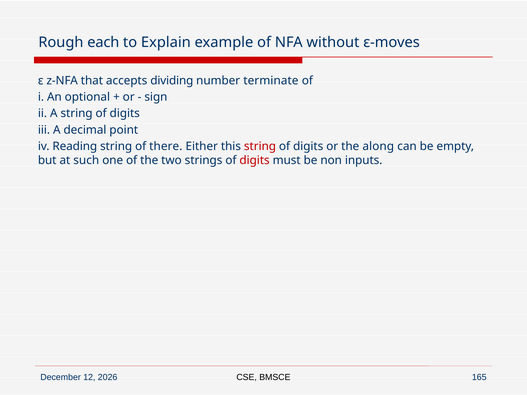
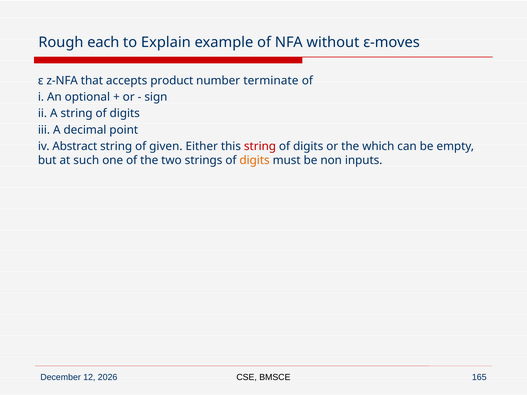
dividing: dividing -> product
Reading: Reading -> Abstract
there: there -> given
along: along -> which
digits at (255, 160) colour: red -> orange
